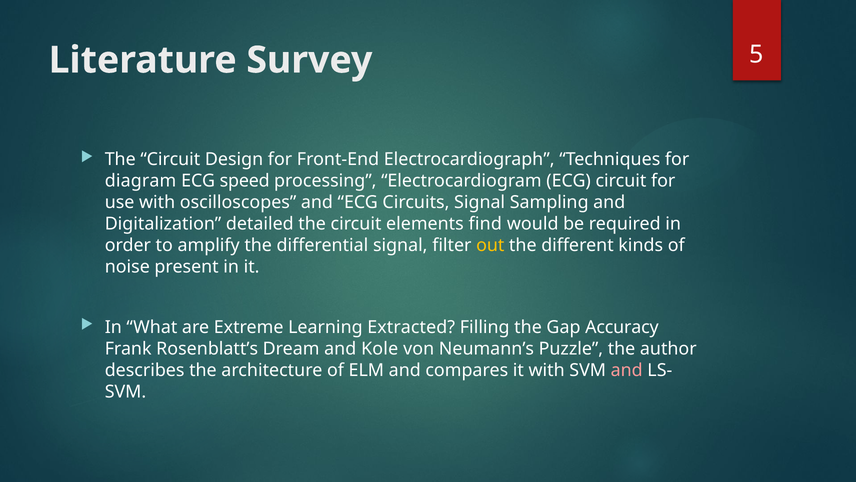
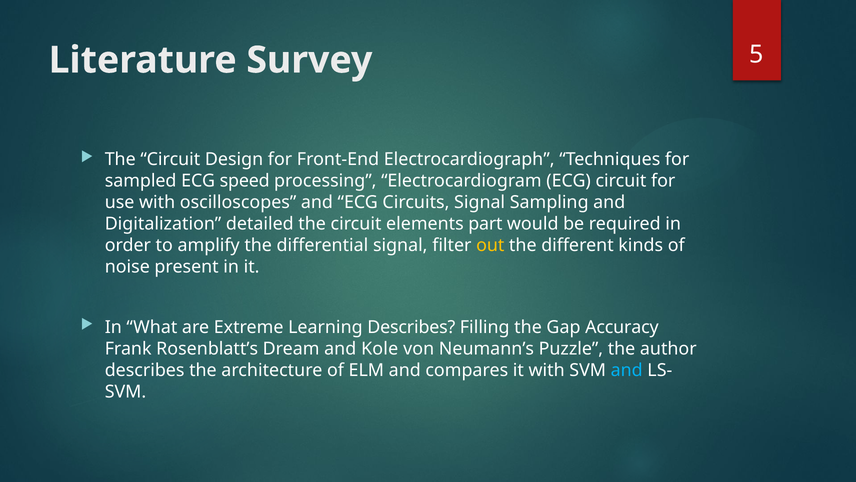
diagram: diagram -> sampled
find: find -> part
Learning Extracted: Extracted -> Describes
and at (627, 370) colour: pink -> light blue
